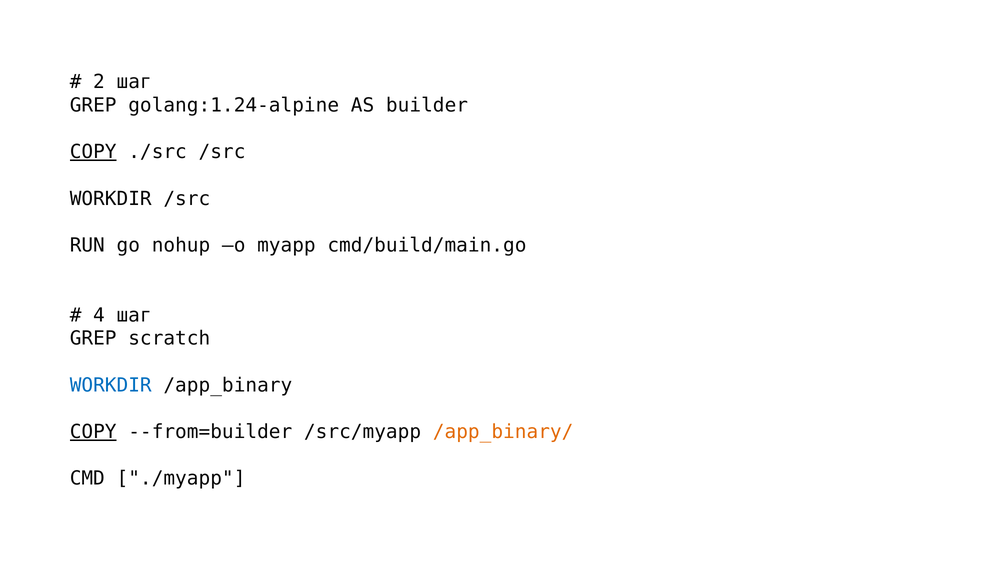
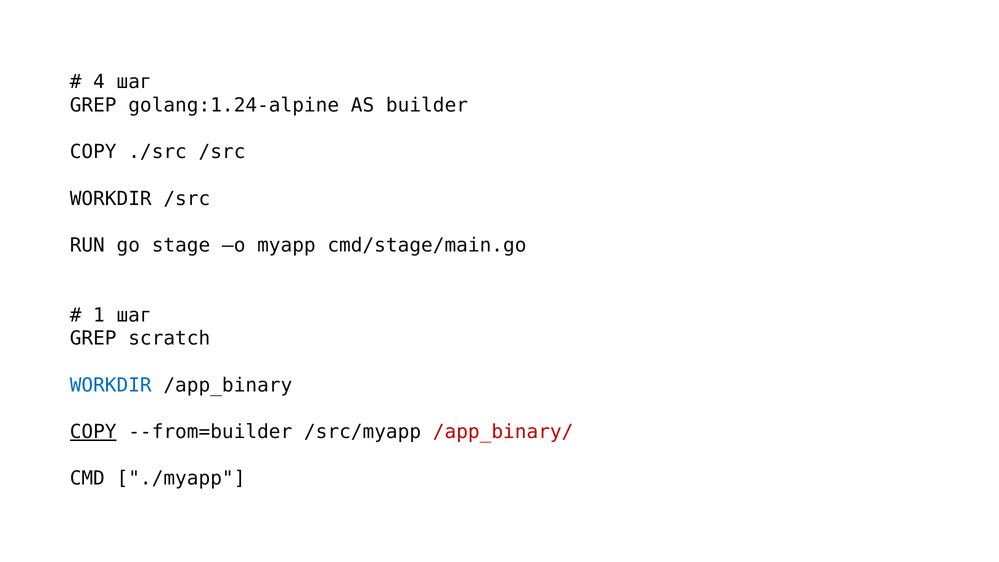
2: 2 -> 4
COPY at (93, 152) underline: present -> none
nohup: nohup -> stage
cmd/build/main.go: cmd/build/main.go -> cmd/stage/main.go
4: 4 -> 1
/app_binary/ colour: orange -> red
